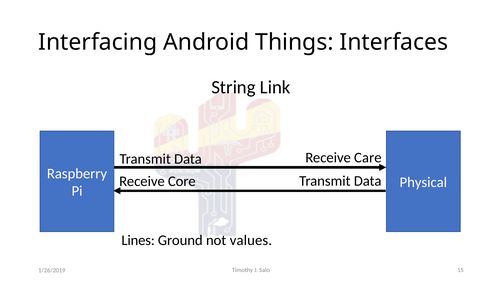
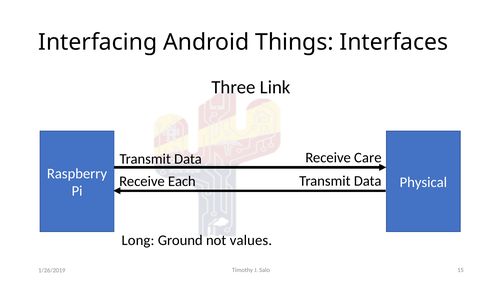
String: String -> Three
Core: Core -> Each
Lines: Lines -> Long
